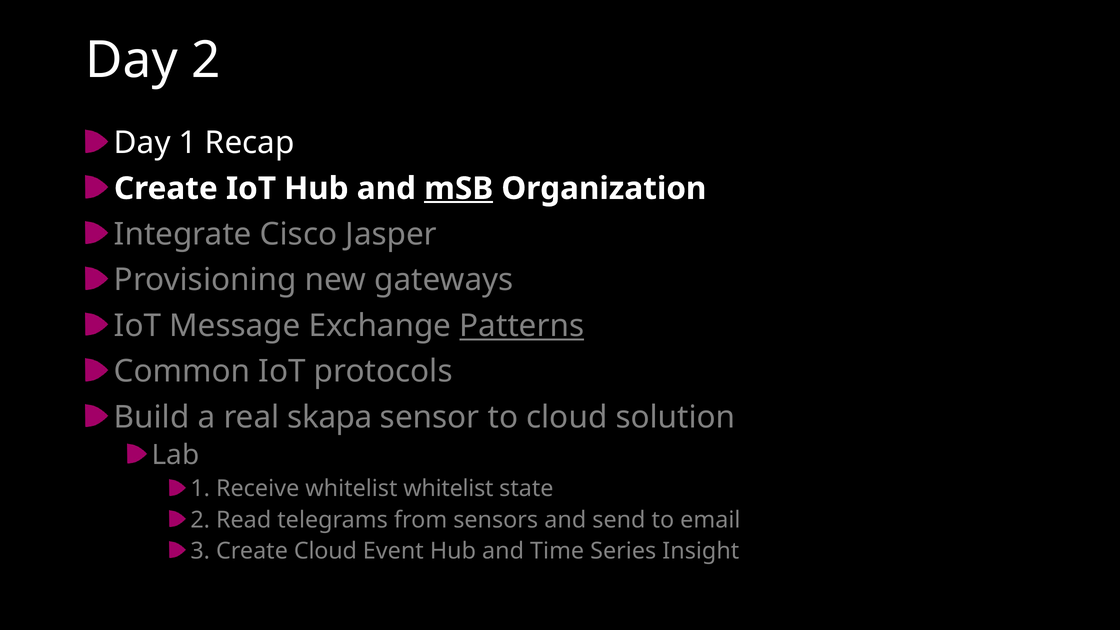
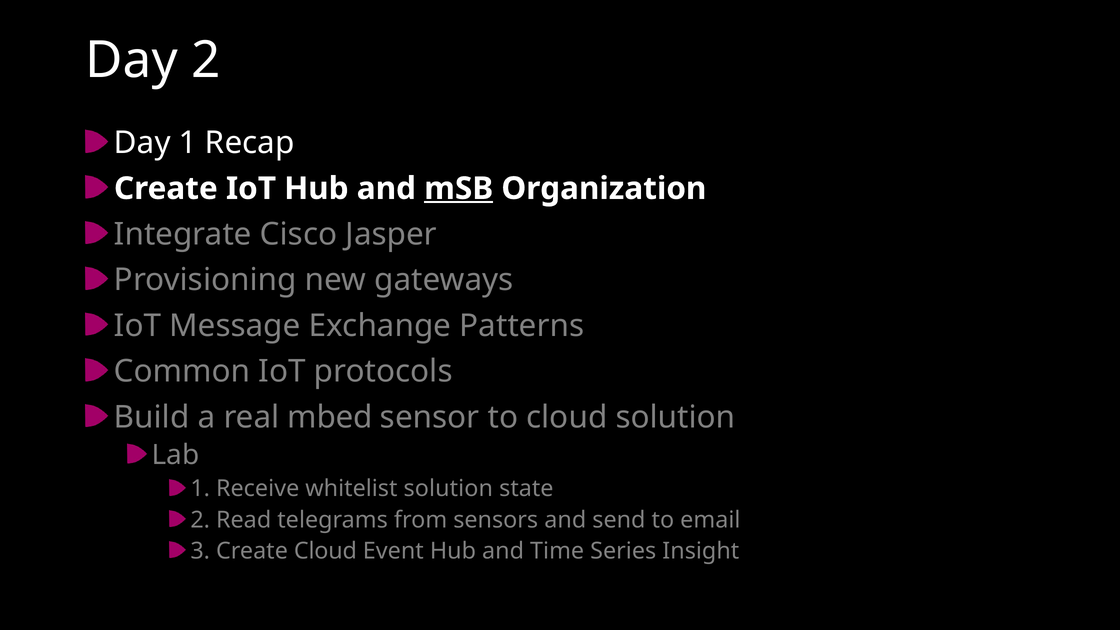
Patterns underline: present -> none
skapa: skapa -> mbed
whitelist whitelist: whitelist -> solution
